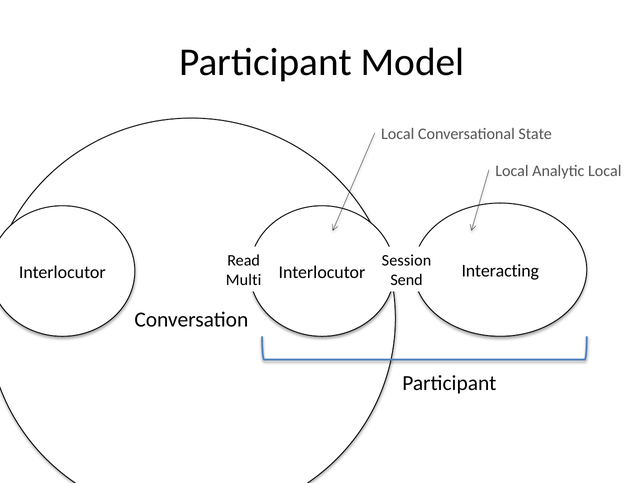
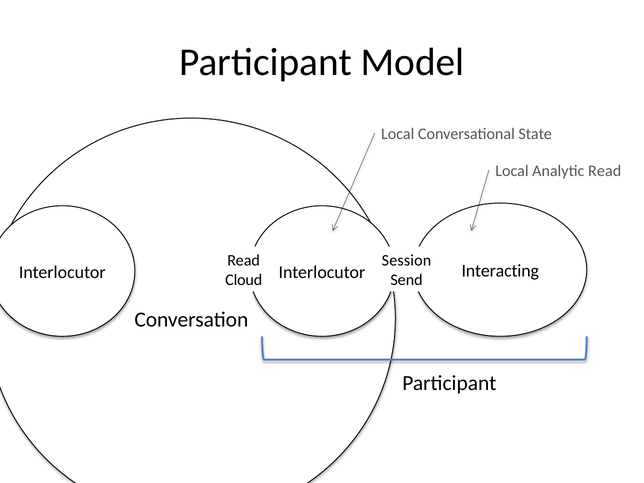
Analytic Local: Local -> Read
Multi: Multi -> Cloud
